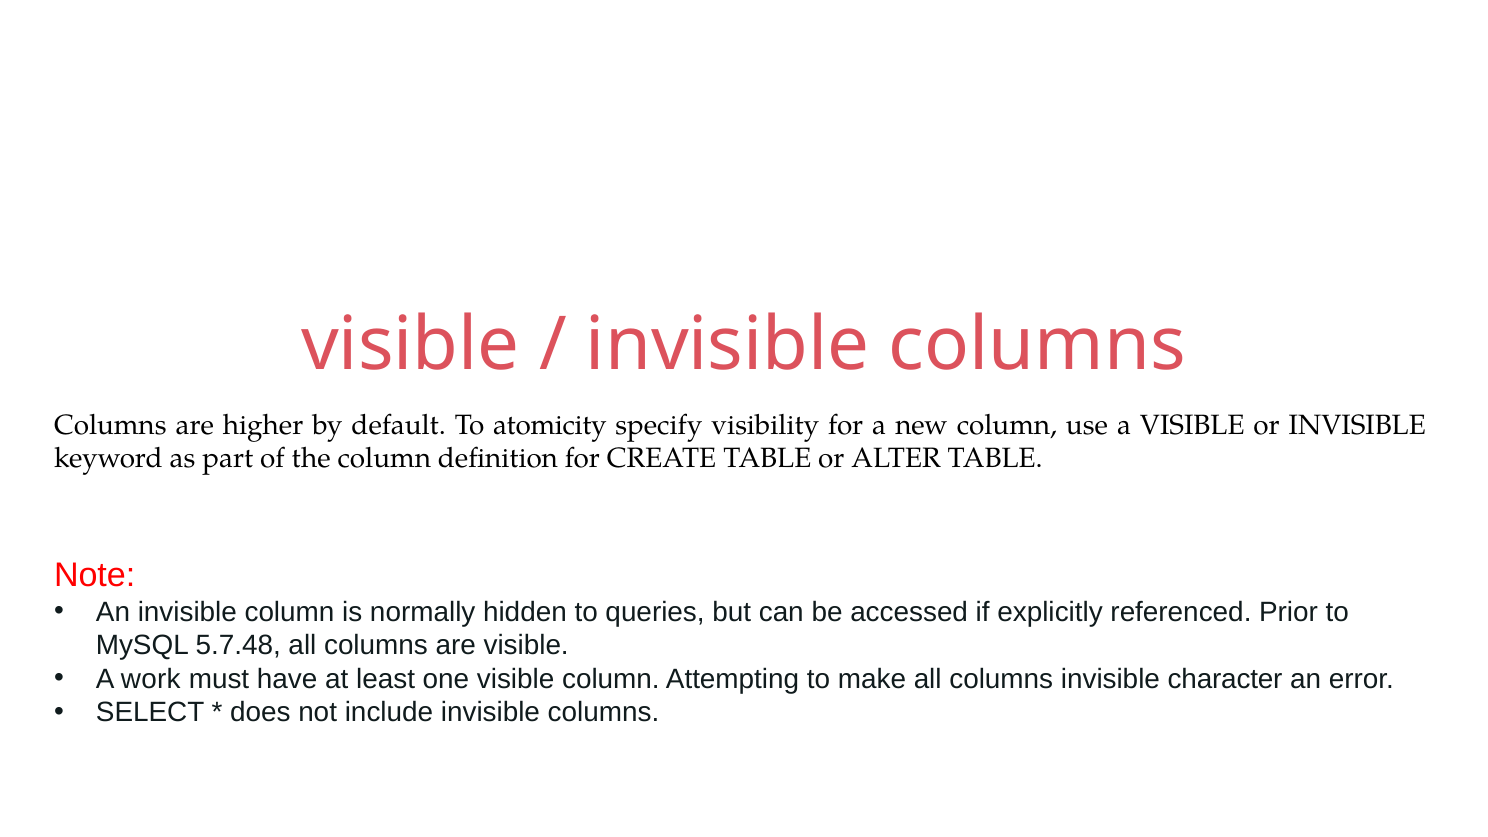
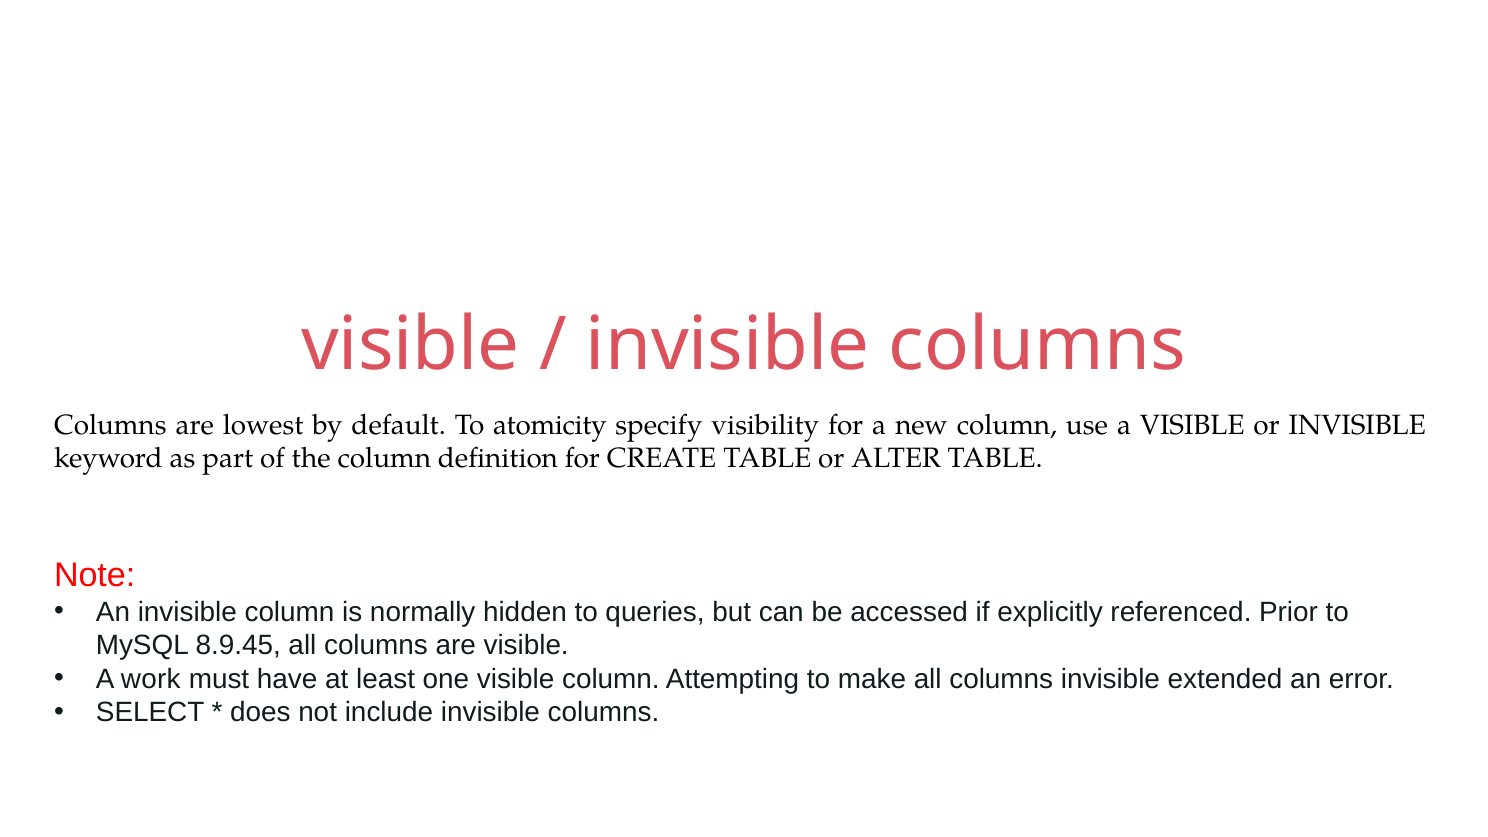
higher: higher -> lowest
5.7.48: 5.7.48 -> 8.9.45
character: character -> extended
